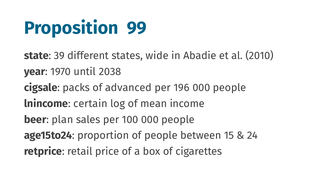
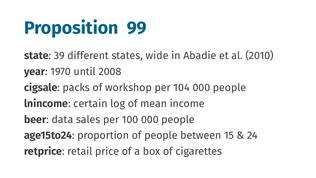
2038: 2038 -> 2008
advanced: advanced -> workshop
196: 196 -> 104
plan: plan -> data
